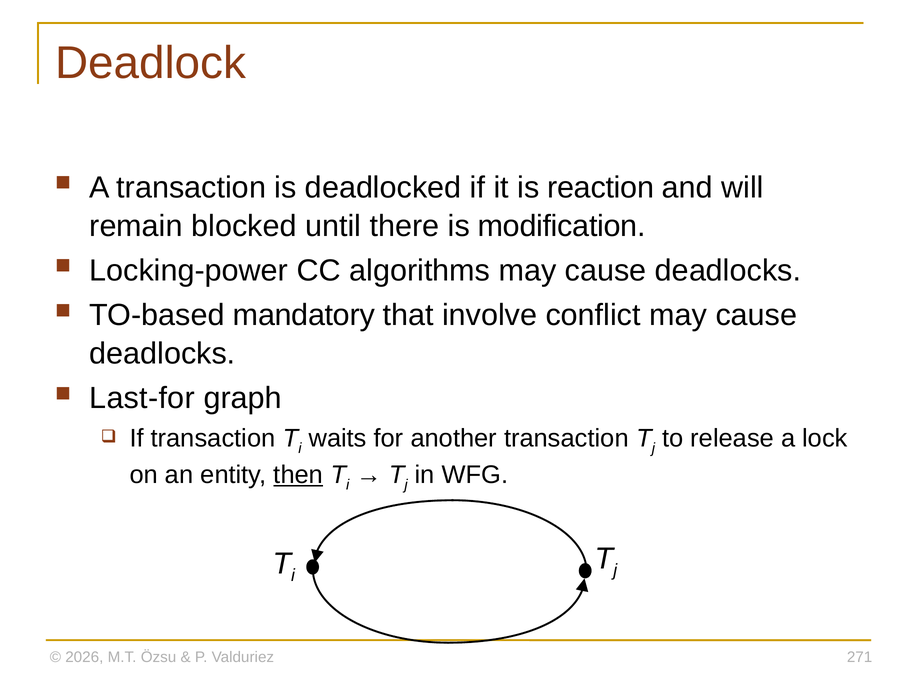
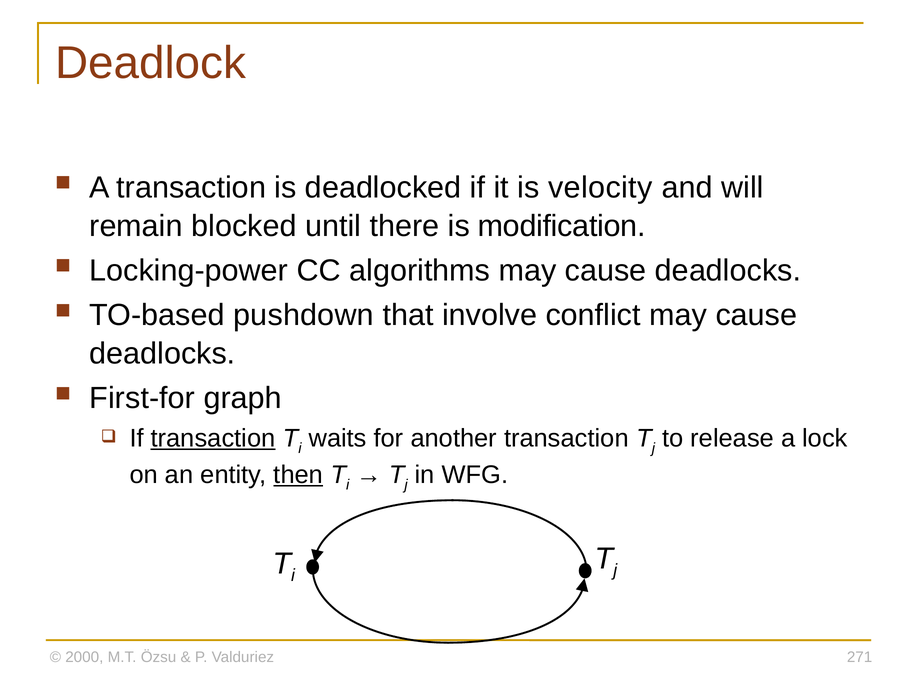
reaction: reaction -> velocity
mandatory: mandatory -> pushdown
Last-for: Last-for -> First-for
transaction at (213, 438) underline: none -> present
2026: 2026 -> 2000
